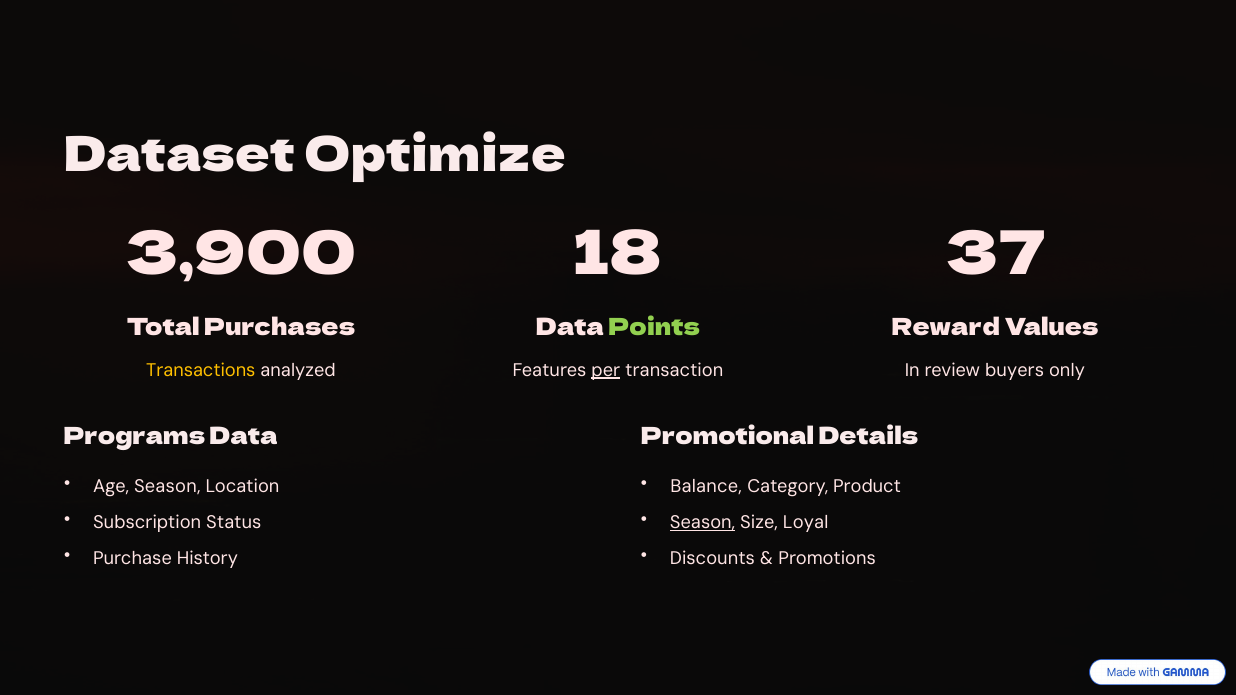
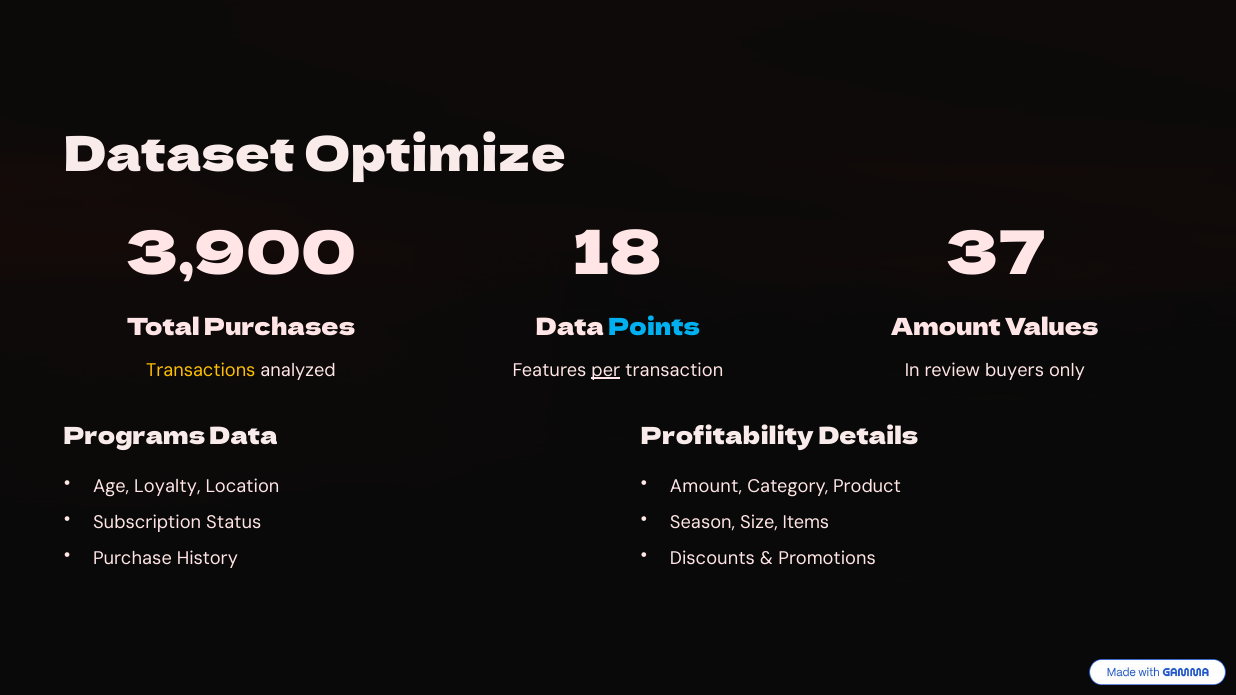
Points colour: light green -> light blue
Reward at (946, 327): Reward -> Amount
Promotional: Promotional -> Profitability
Age Season: Season -> Loyalty
Balance at (706, 487): Balance -> Amount
Season at (703, 523) underline: present -> none
Loyal: Loyal -> Items
